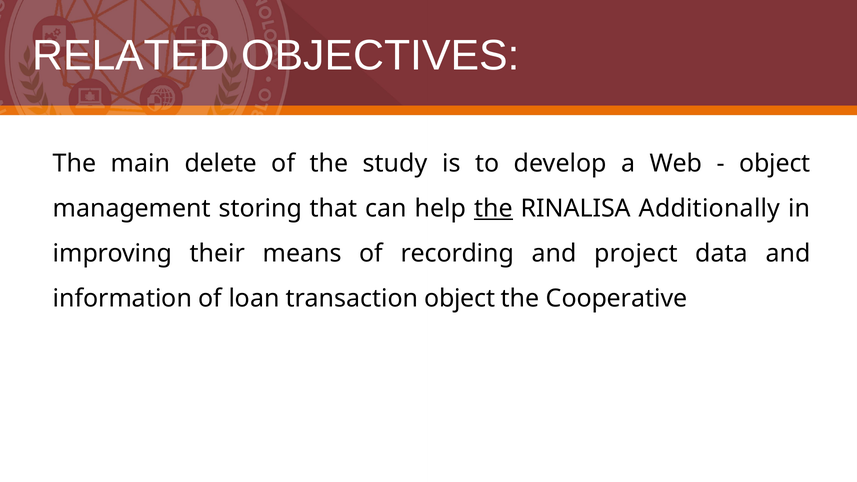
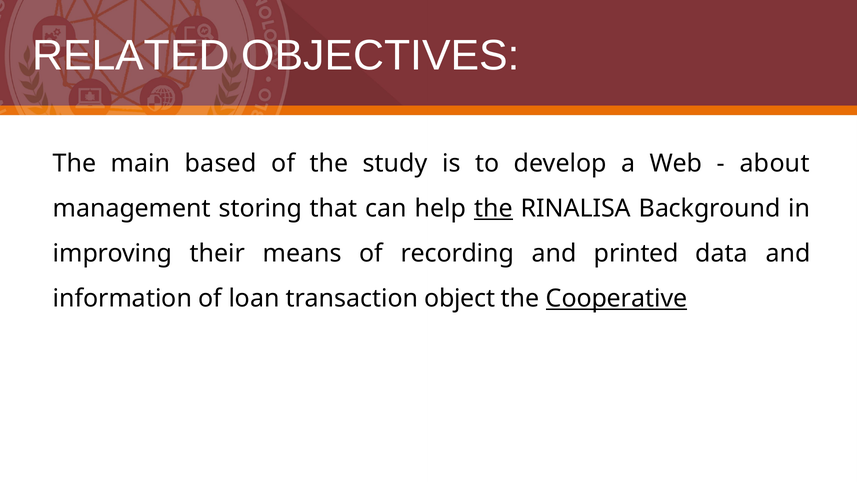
delete: delete -> based
object at (775, 163): object -> about
Additionally: Additionally -> Background
project: project -> printed
Cooperative underline: none -> present
